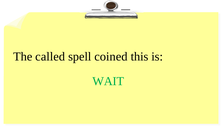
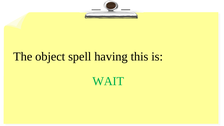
called: called -> object
coined: coined -> having
